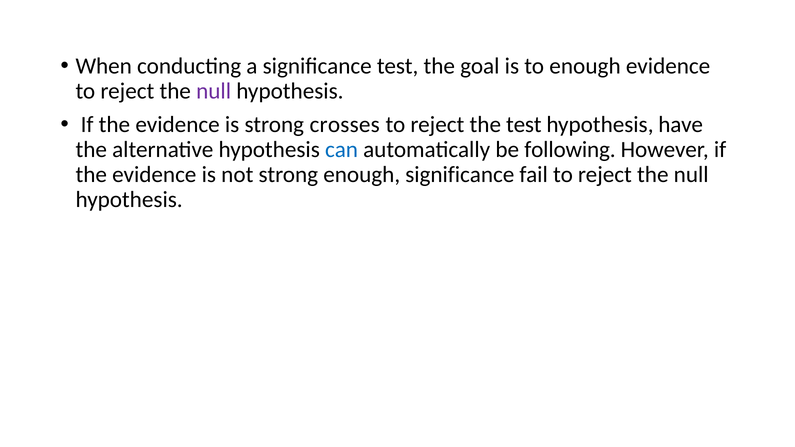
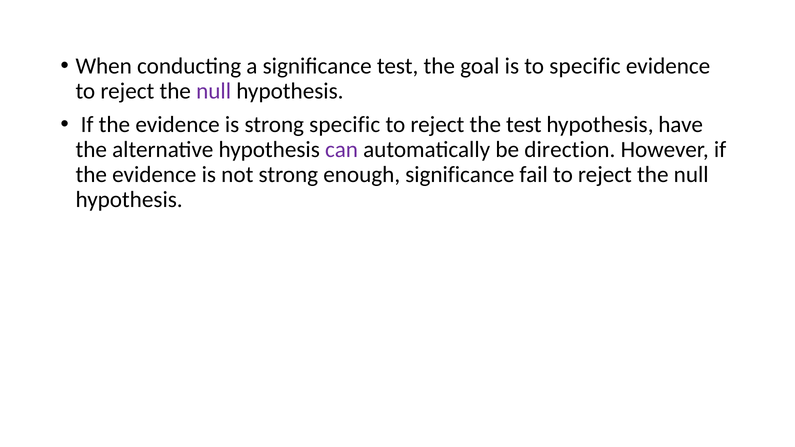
to enough: enough -> specific
strong crosses: crosses -> specific
can colour: blue -> purple
following: following -> direction
